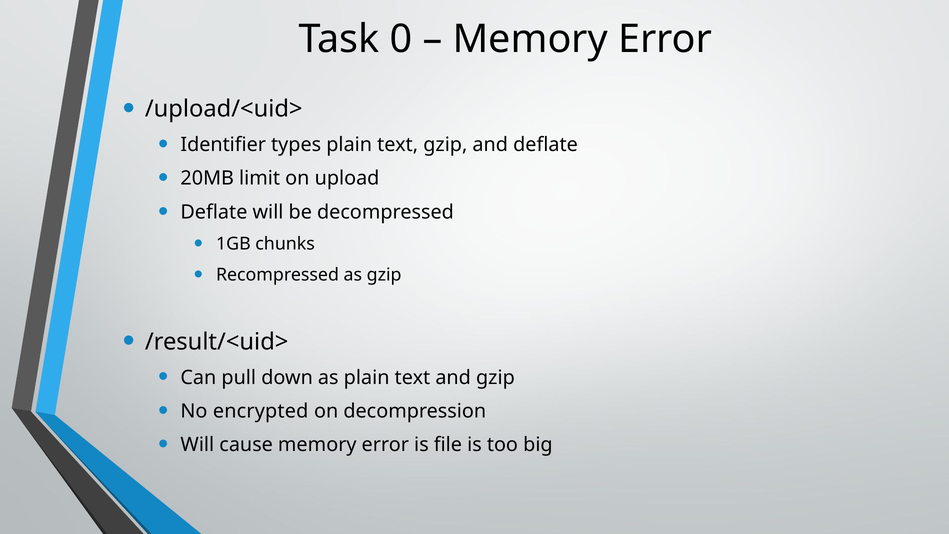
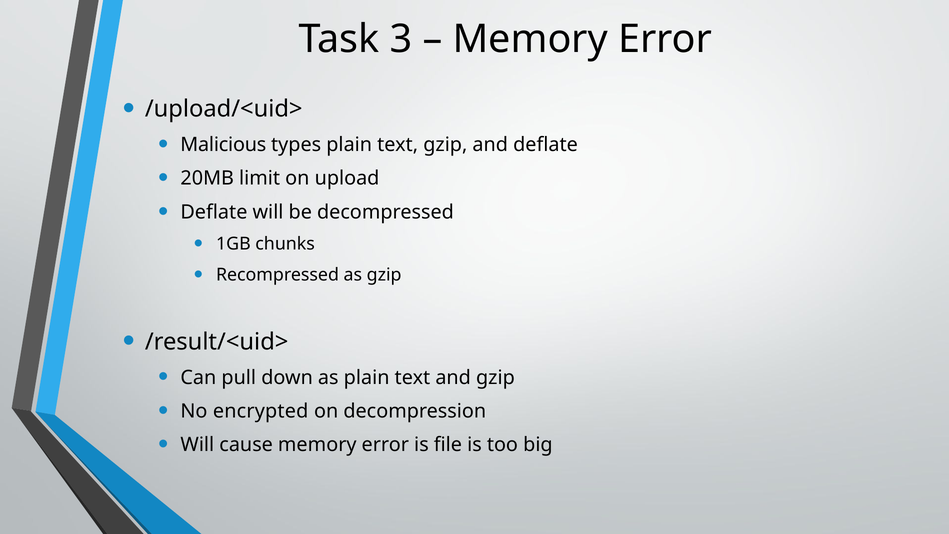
0: 0 -> 3
Identifier: Identifier -> Malicious
